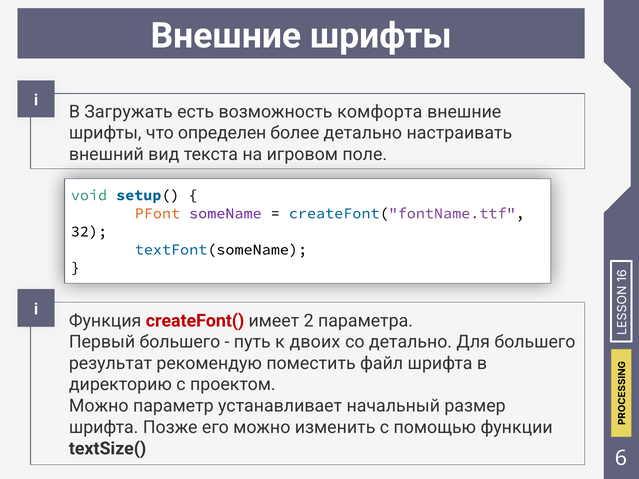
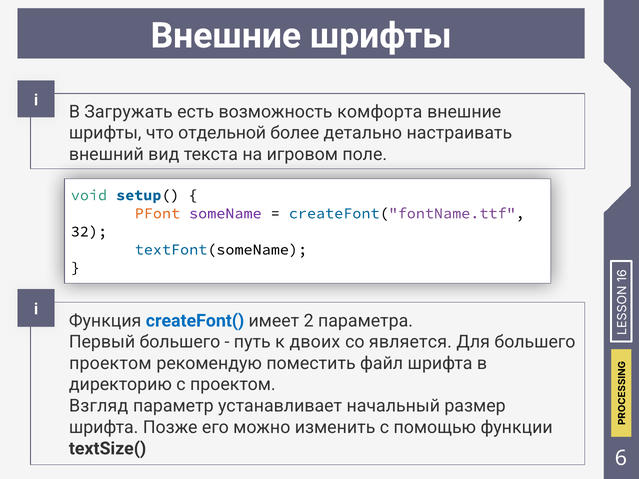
определен: определен -> отдельной
createFont( colour: red -> blue
со детально: детально -> является
результат at (110, 363): результат -> проектом
Можно at (99, 406): Можно -> Взгляд
